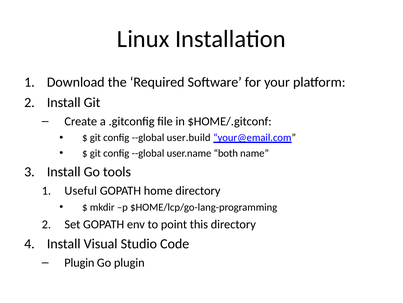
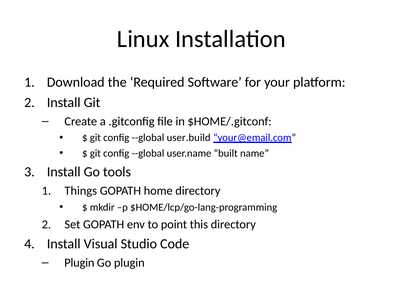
both: both -> built
Useful: Useful -> Things
